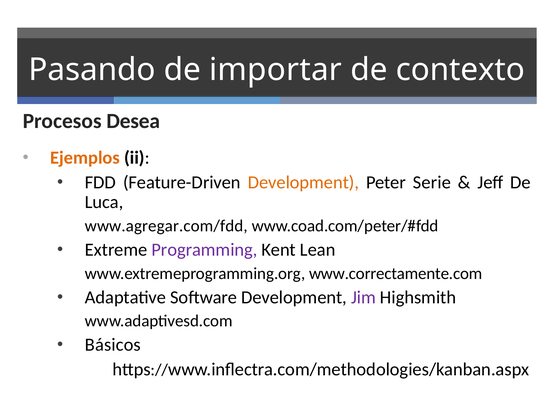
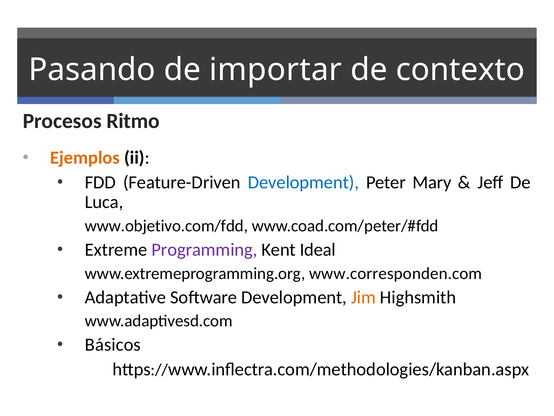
Desea: Desea -> Ritmo
Development at (303, 182) colour: orange -> blue
Serie: Serie -> Mary
www.agregar.com/fdd: www.agregar.com/fdd -> www.objetivo.com/fdd
Lean: Lean -> Ideal
www.correctamente.com: www.correctamente.com -> www.corresponden.com
Jim colour: purple -> orange
